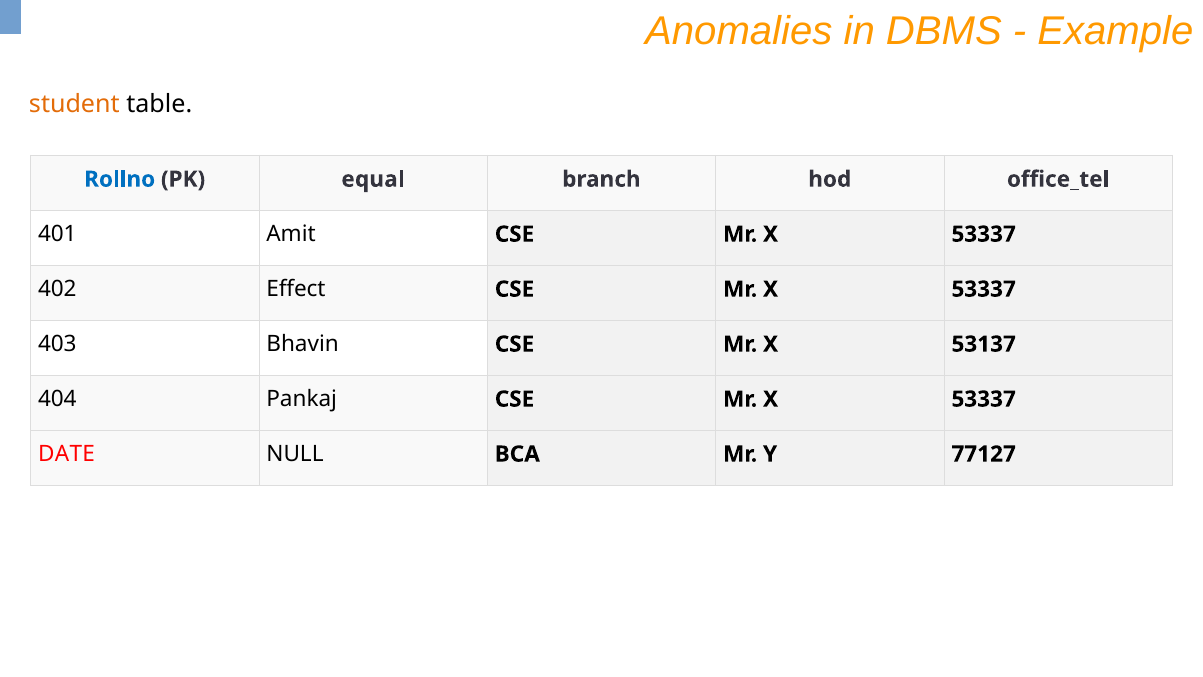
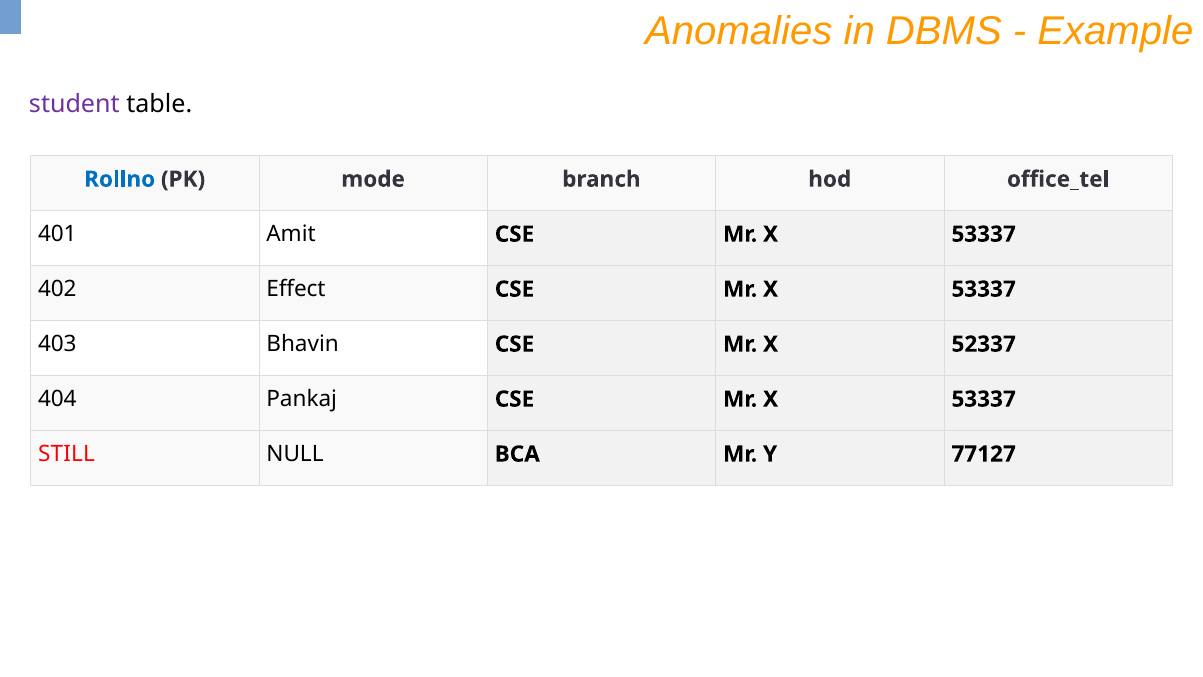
student colour: orange -> purple
equal: equal -> mode
53137: 53137 -> 52337
DATE: DATE -> STILL
